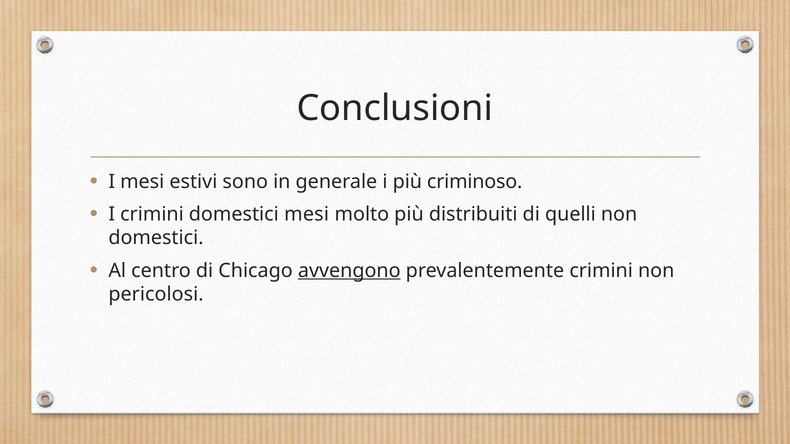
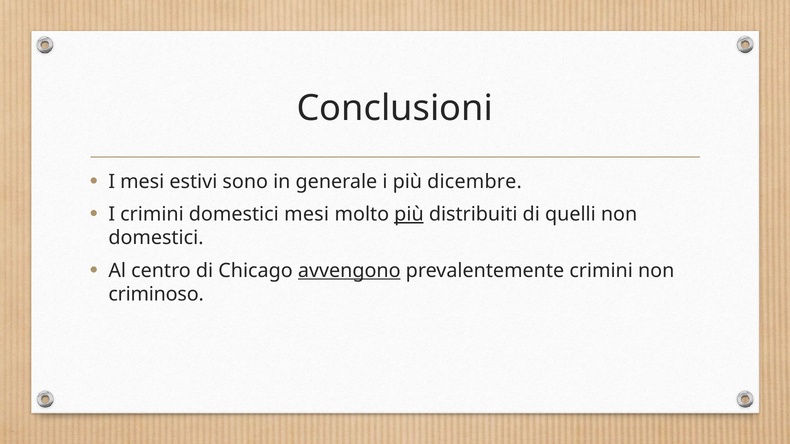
criminoso: criminoso -> dicembre
più at (409, 214) underline: none -> present
pericolosi: pericolosi -> criminoso
